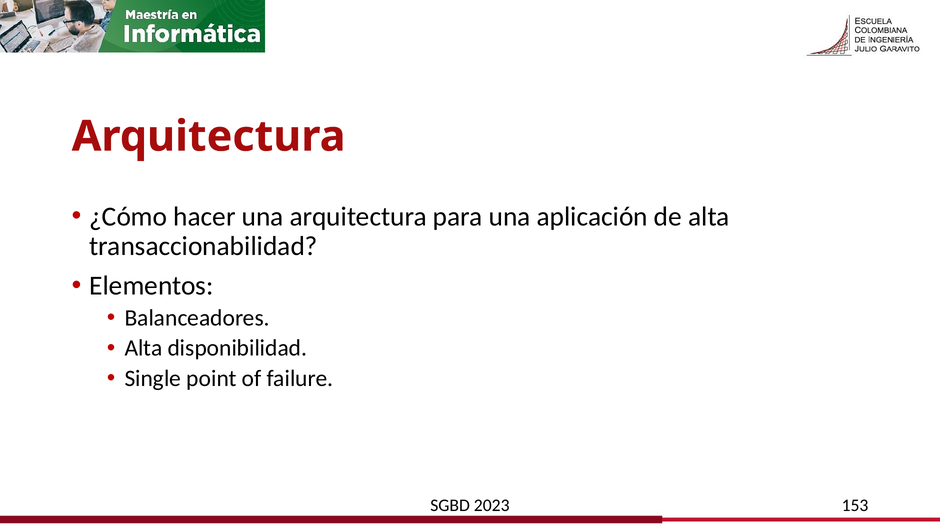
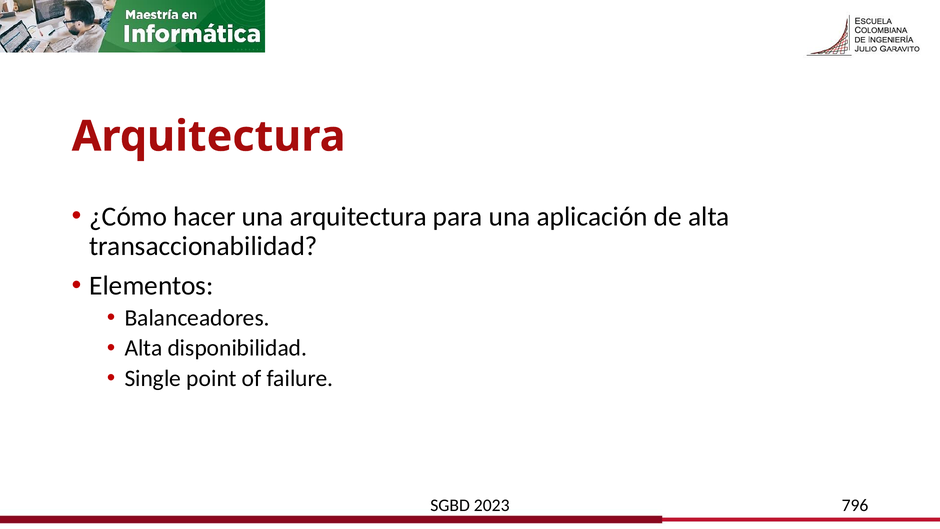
153: 153 -> 796
